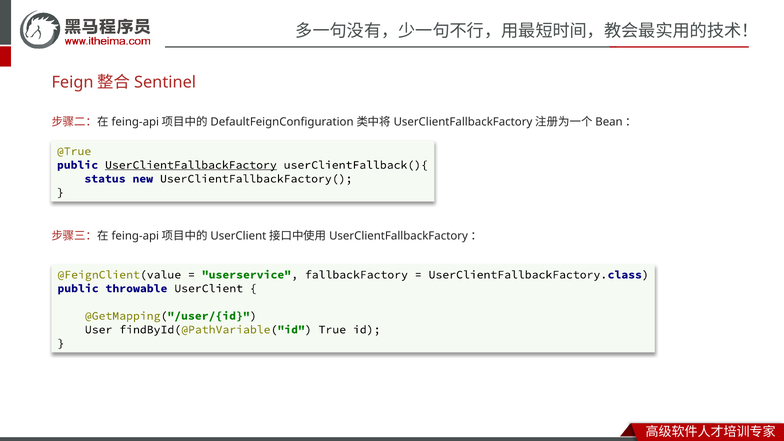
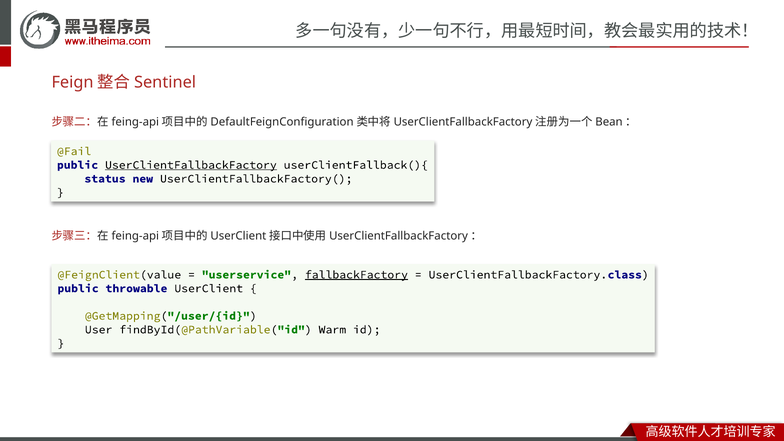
@True: @True -> @Fail
fallbackFactory underline: none -> present
True: True -> Warm
